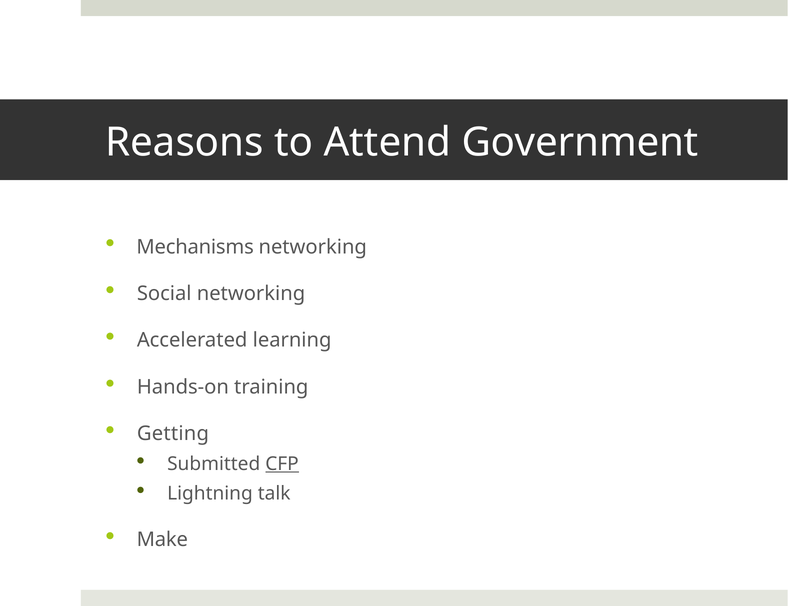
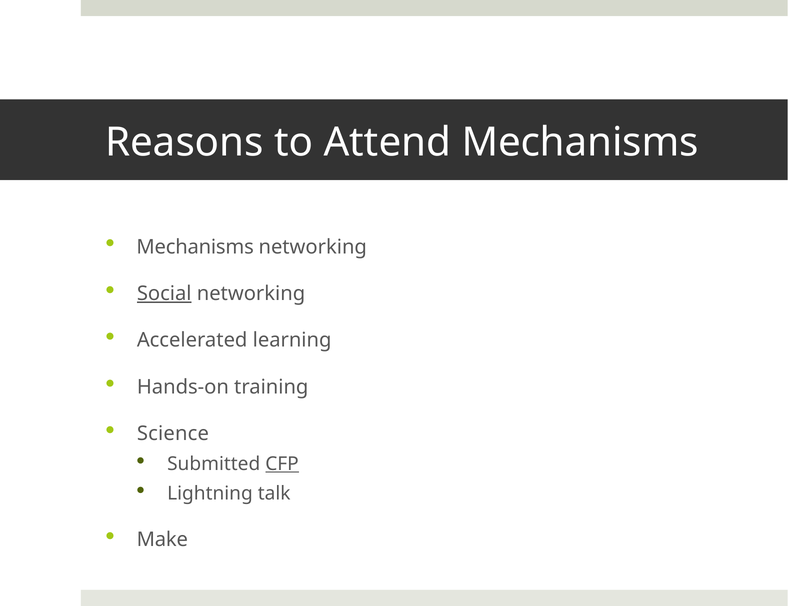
Attend Government: Government -> Mechanisms
Social underline: none -> present
Getting: Getting -> Science
